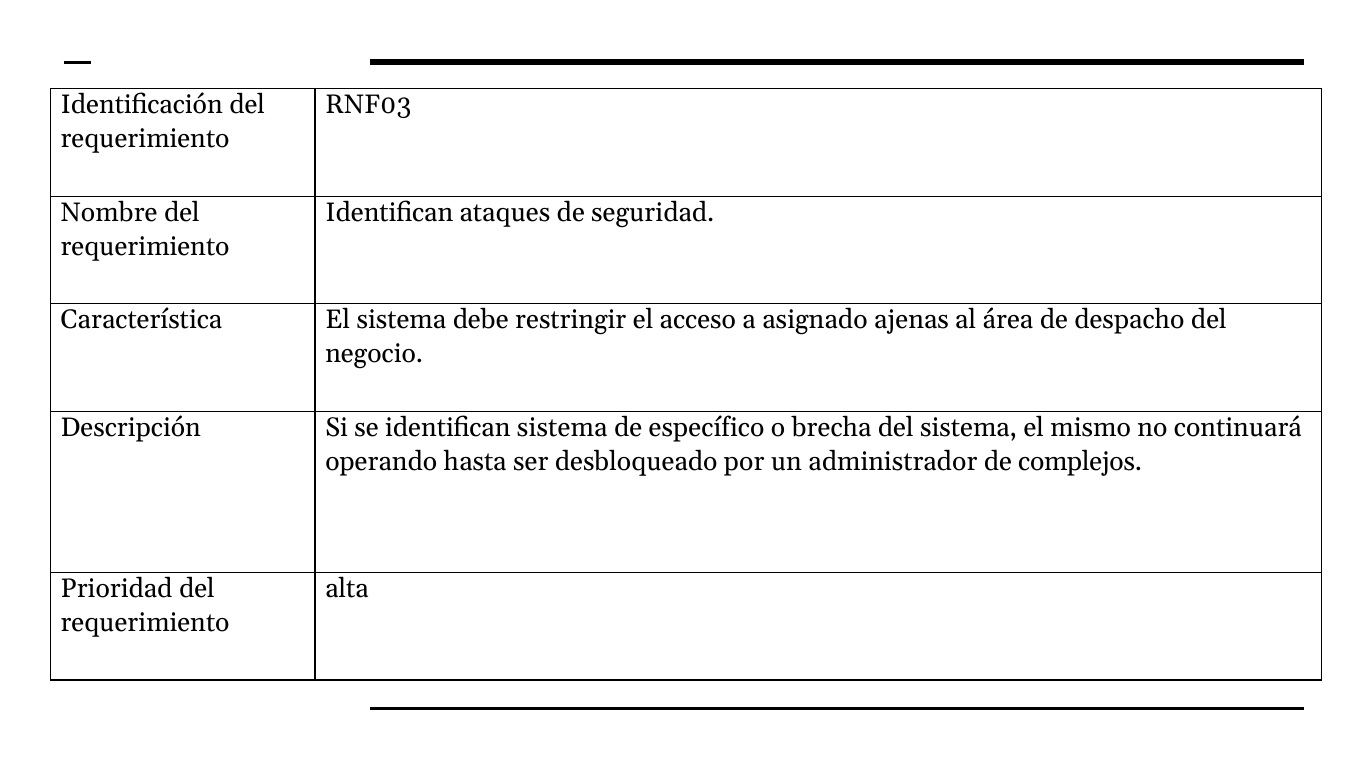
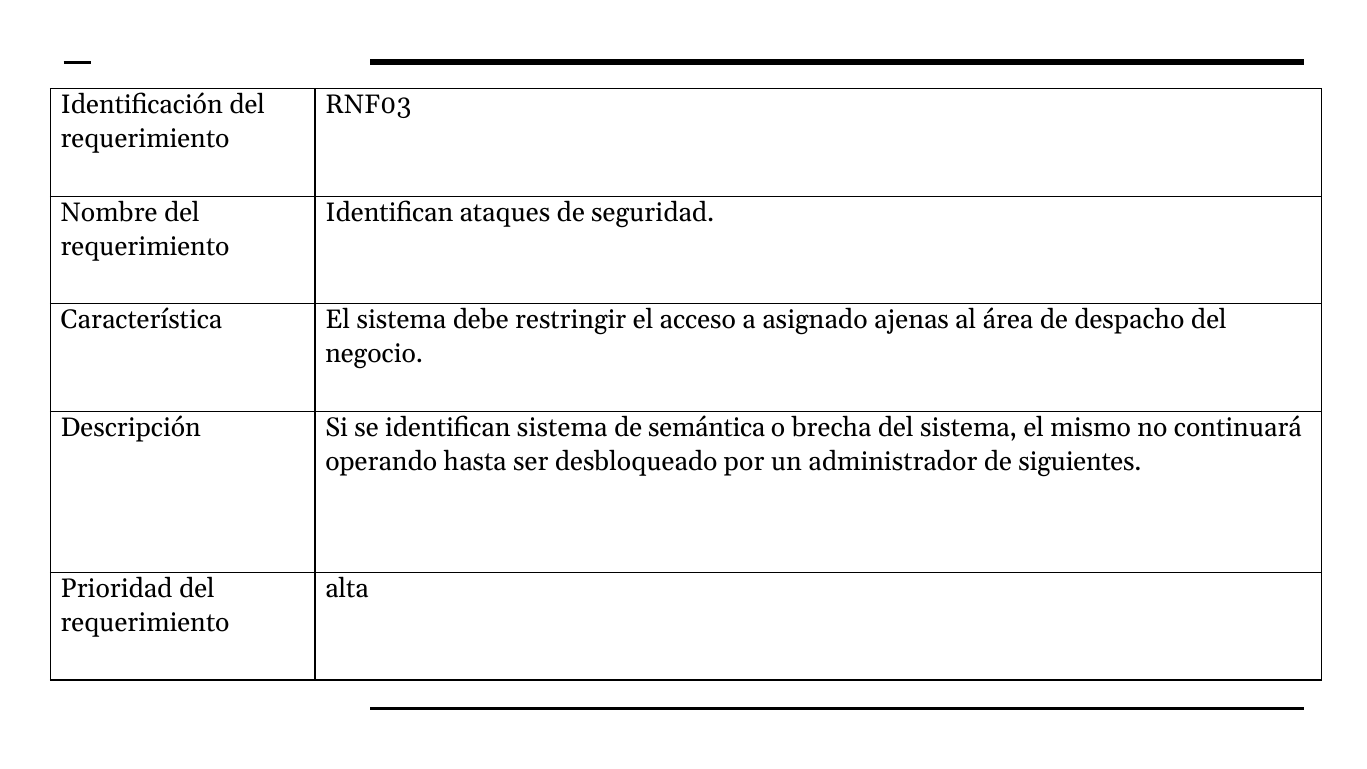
específico: específico -> semántica
complejos: complejos -> siguientes
